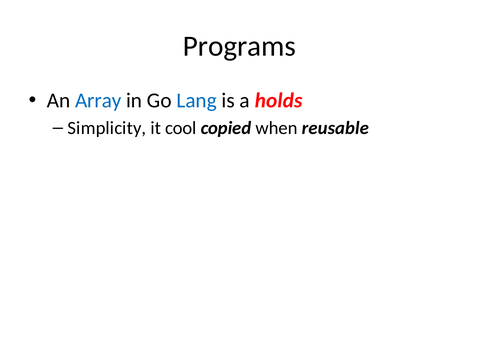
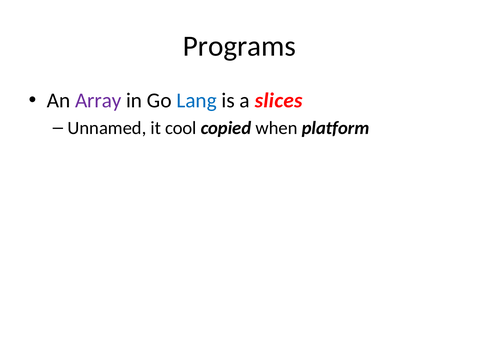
Array colour: blue -> purple
holds: holds -> slices
Simplicity: Simplicity -> Unnamed
reusable: reusable -> platform
